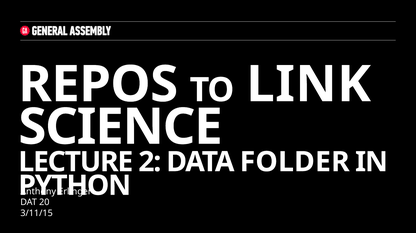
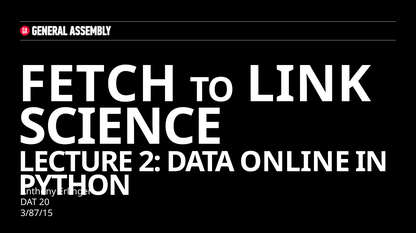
REPOS: REPOS -> FETCH
FOLDER: FOLDER -> ONLINE
3/11/15: 3/11/15 -> 3/87/15
